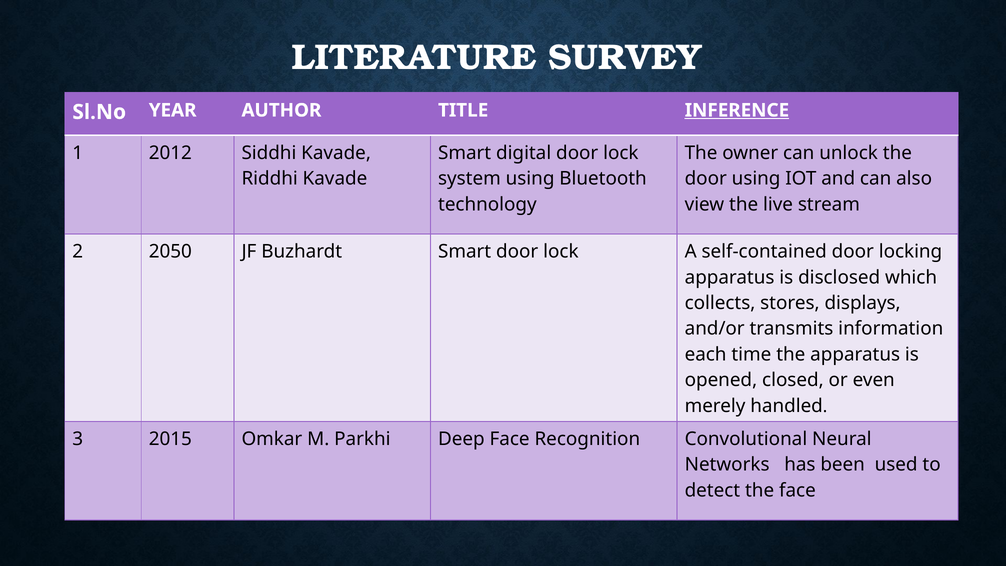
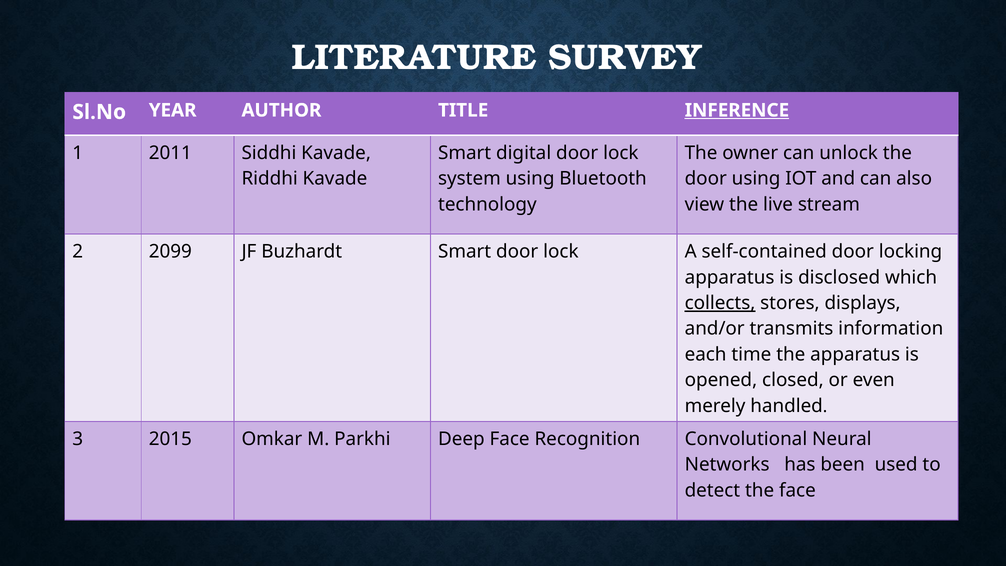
2012: 2012 -> 2011
2050: 2050 -> 2099
collects underline: none -> present
